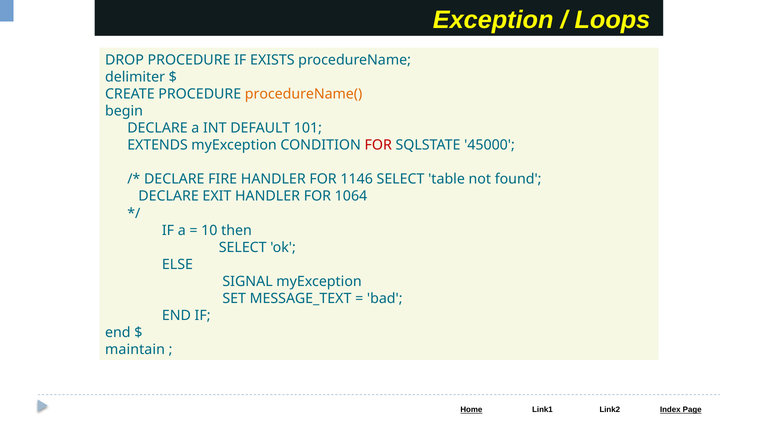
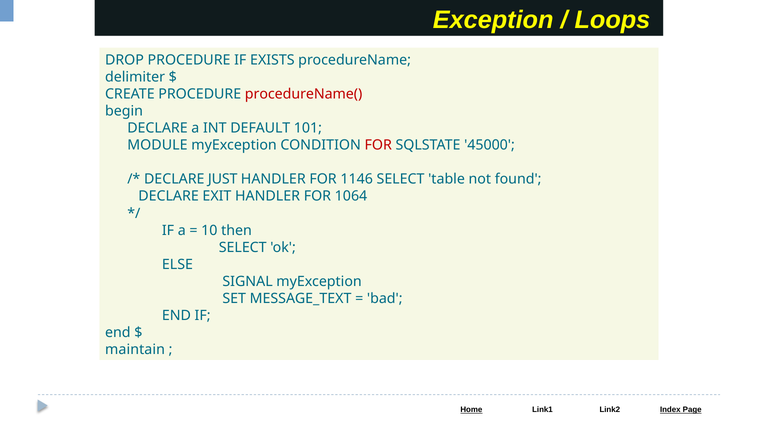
procedureName( colour: orange -> red
EXTENDS: EXTENDS -> MODULE
FIRE: FIRE -> JUST
